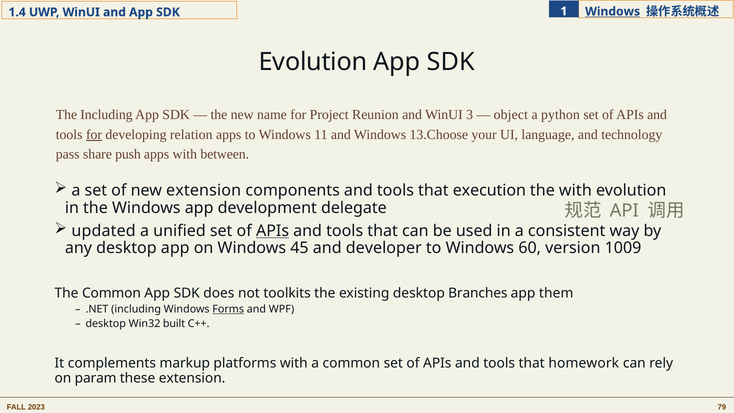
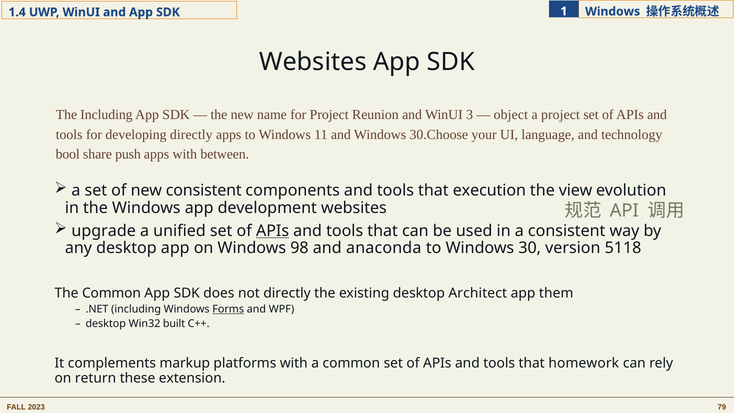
Windows at (613, 11) underline: present -> none
Evolution at (313, 62): Evolution -> Websites
a python: python -> project
for at (94, 135) underline: present -> none
developing relation: relation -> directly
13.Choose: 13.Choose -> 30.Choose
pass: pass -> bool
new extension: extension -> consistent
the with: with -> view
development delegate: delegate -> websites
updated: updated -> upgrade
45: 45 -> 98
developer: developer -> anaconda
60: 60 -> 30
1009: 1009 -> 5118
not toolkits: toolkits -> directly
Branches: Branches -> Architect
param: param -> return
